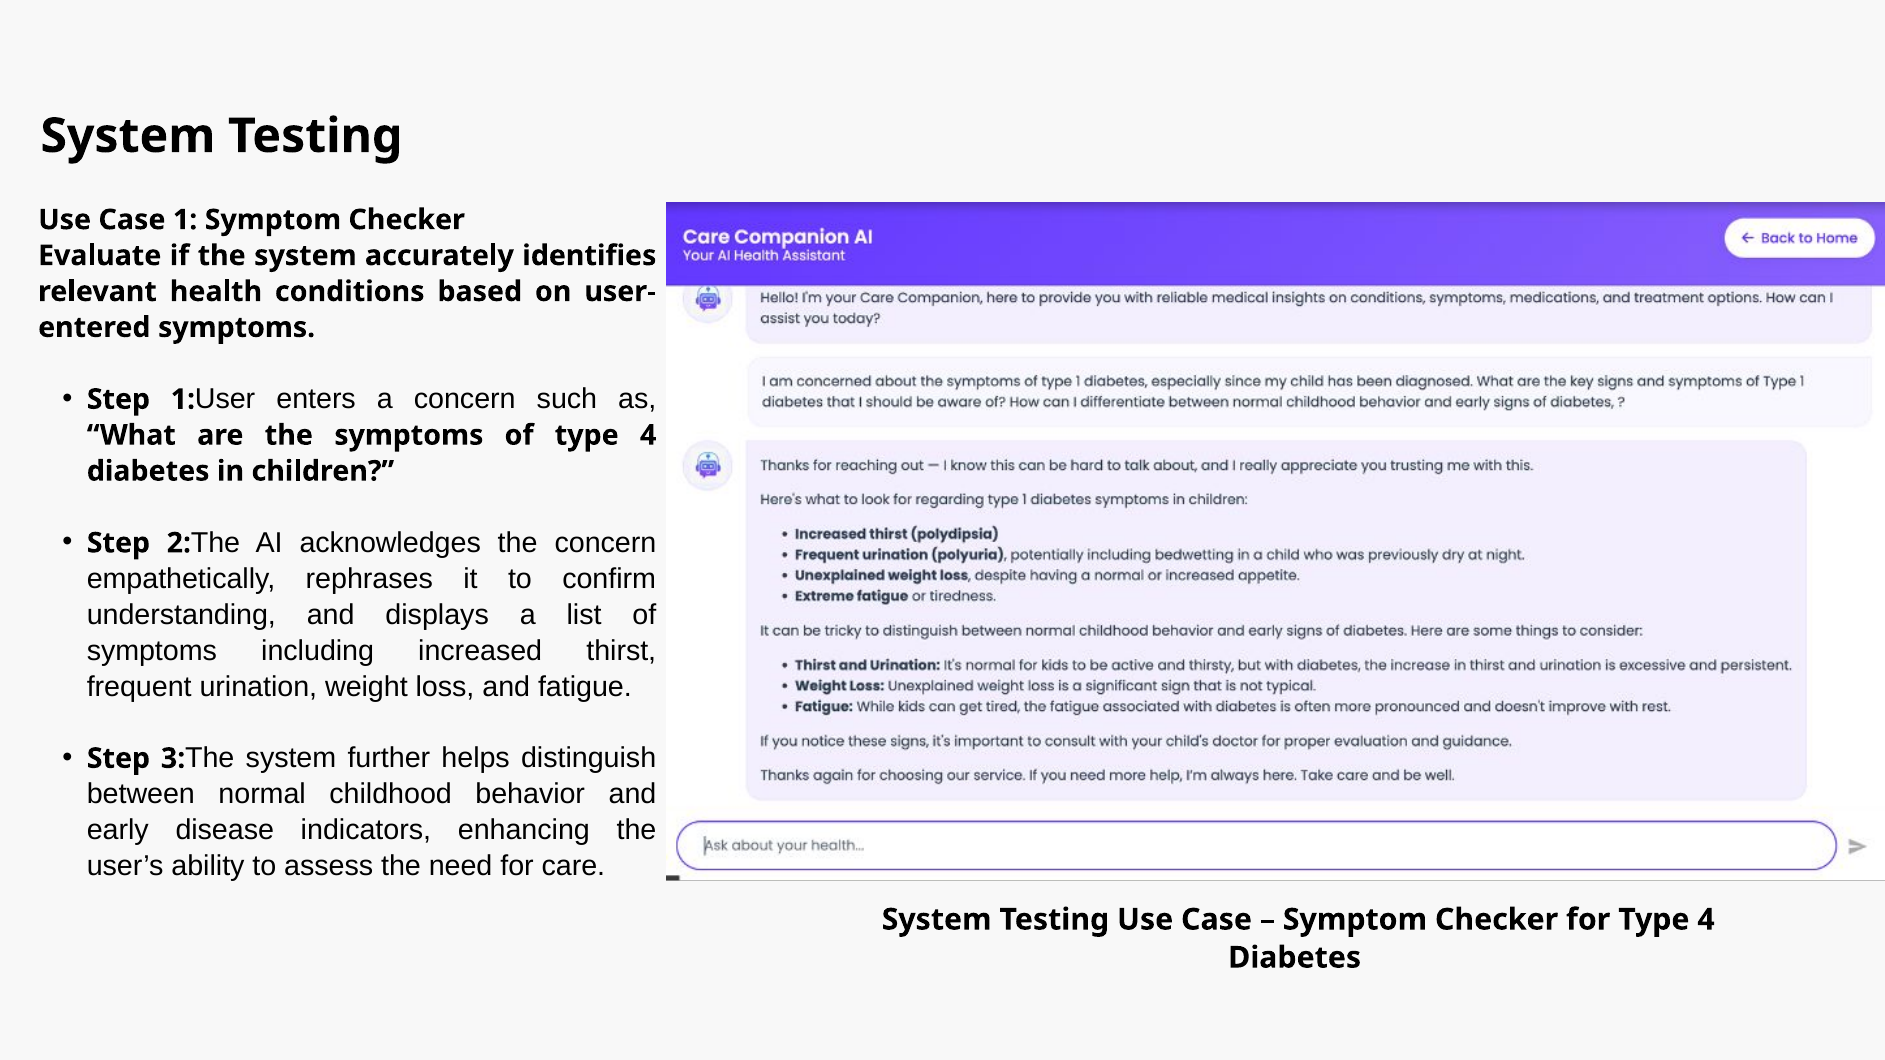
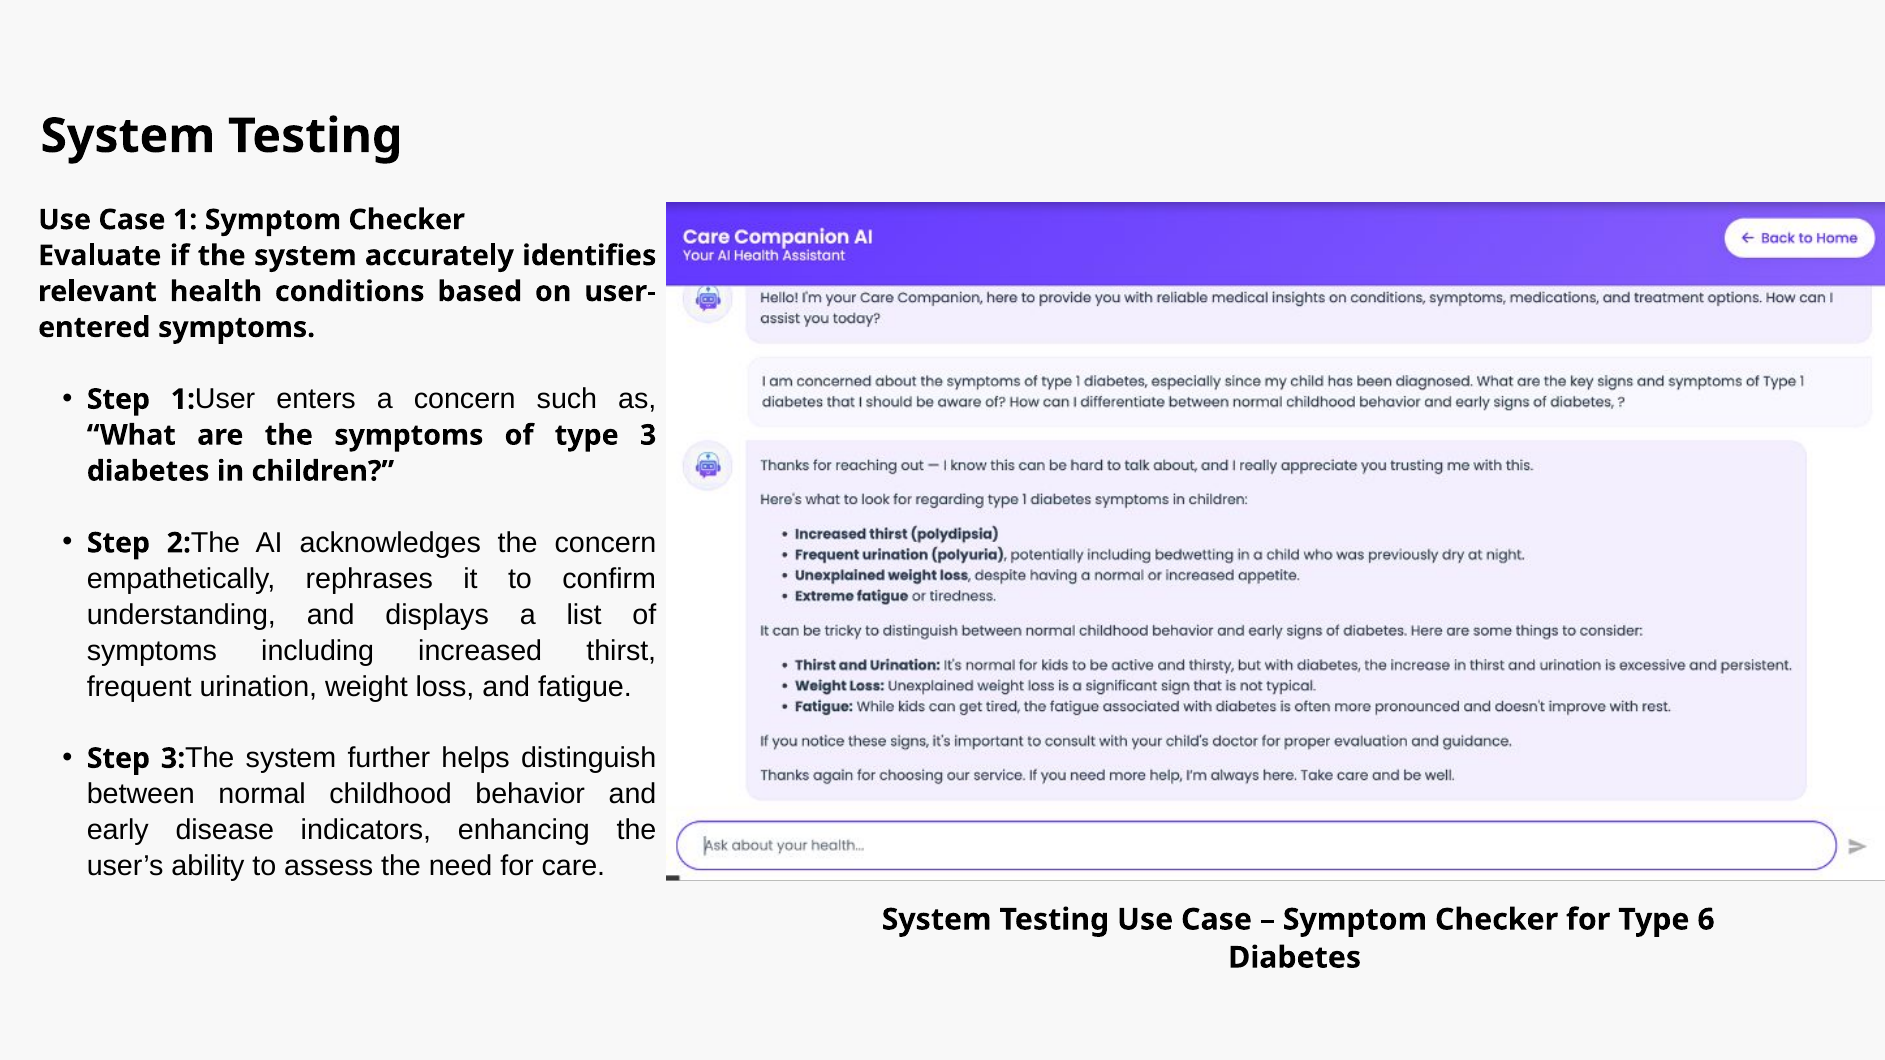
of type 4: 4 -> 3
for Type 4: 4 -> 6
